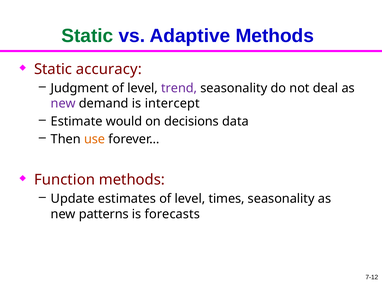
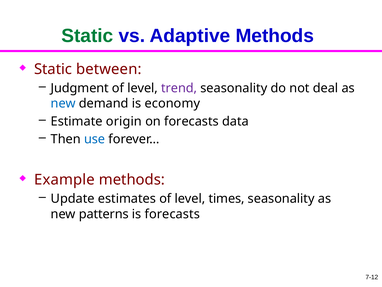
accuracy: accuracy -> between
new at (63, 103) colour: purple -> blue
intercept: intercept -> economy
would: would -> origin
on decisions: decisions -> forecasts
use colour: orange -> blue
Function: Function -> Example
